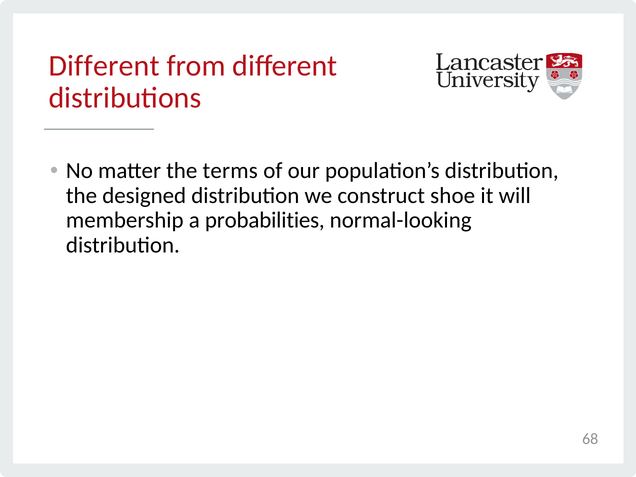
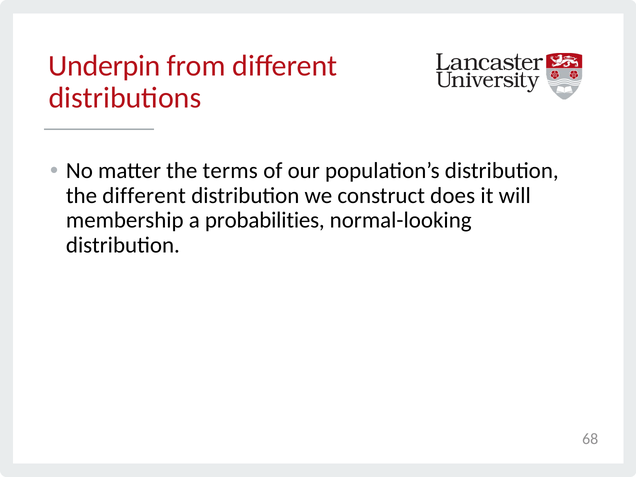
Different at (104, 66): Different -> Underpin
the designed: designed -> different
shoe: shoe -> does
